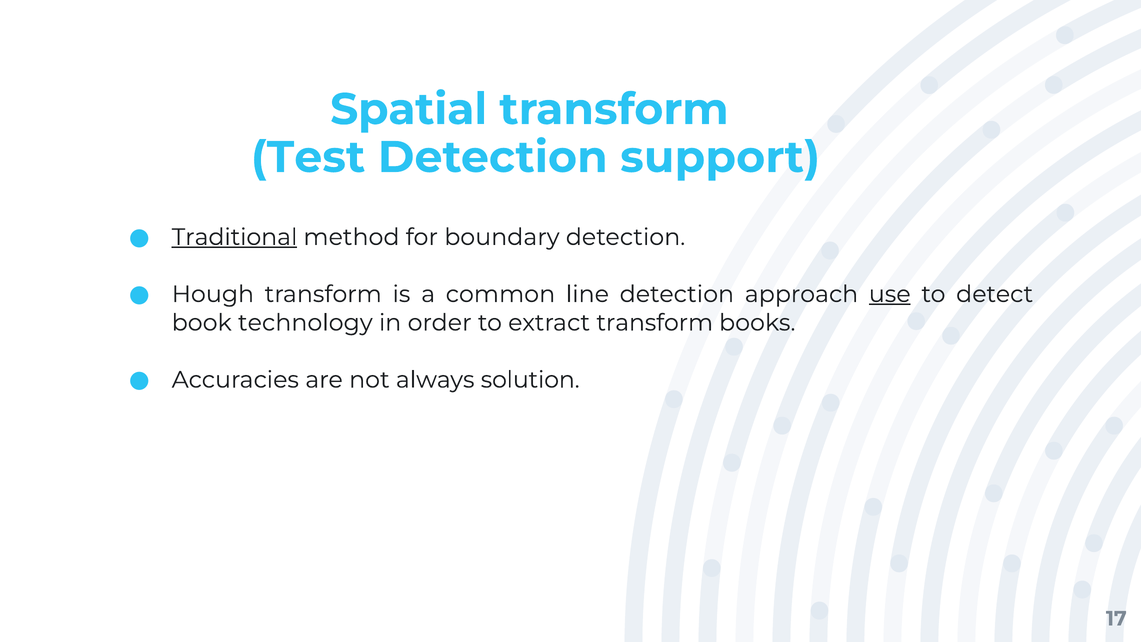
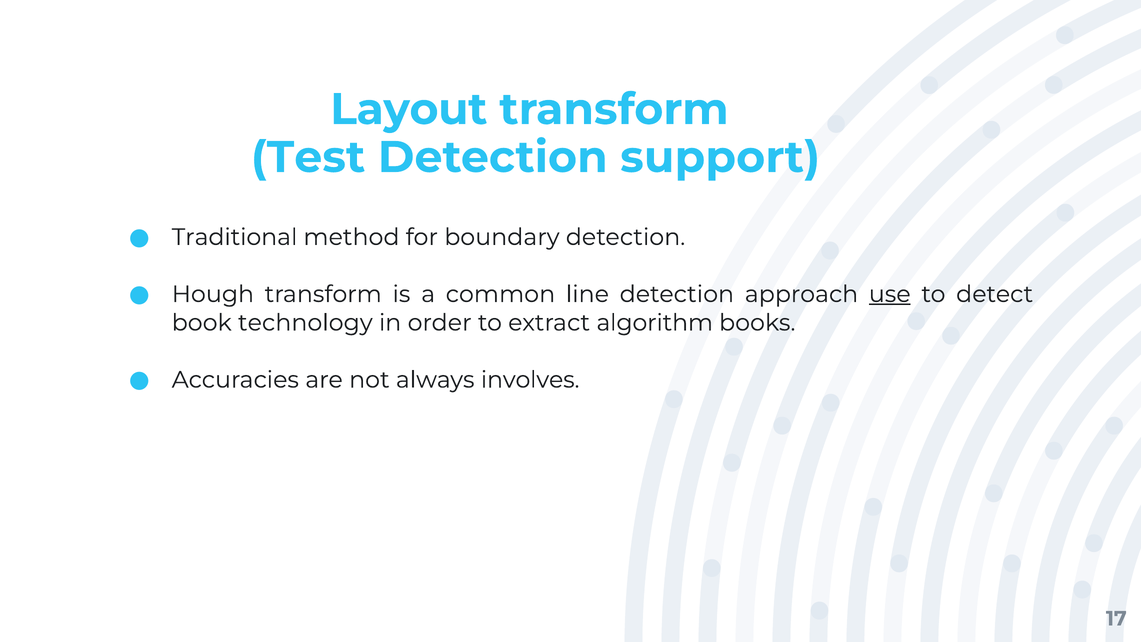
Spatial: Spatial -> Layout
Traditional underline: present -> none
extract transform: transform -> algorithm
solution: solution -> involves
